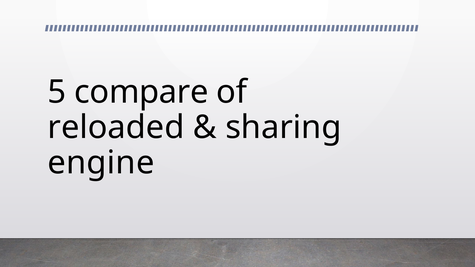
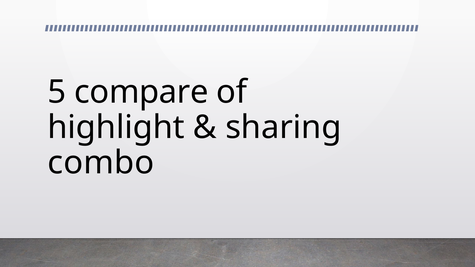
reloaded: reloaded -> highlight
engine: engine -> combo
